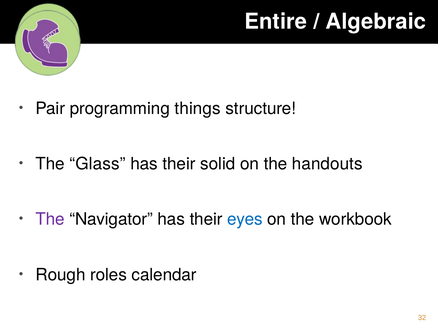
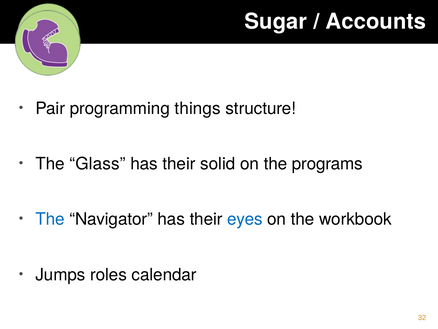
Entire: Entire -> Sugar
Algebraic: Algebraic -> Accounts
handouts: handouts -> programs
The at (50, 219) colour: purple -> blue
Rough: Rough -> Jumps
